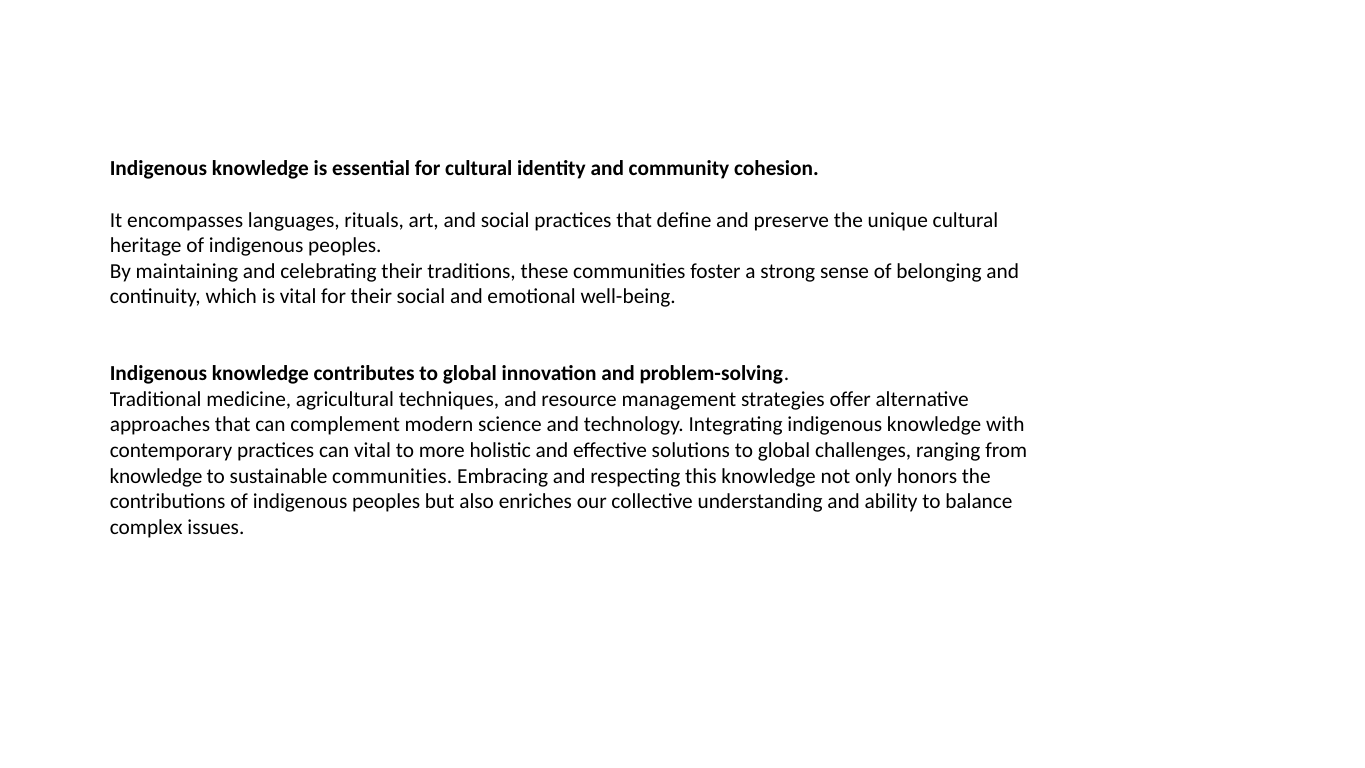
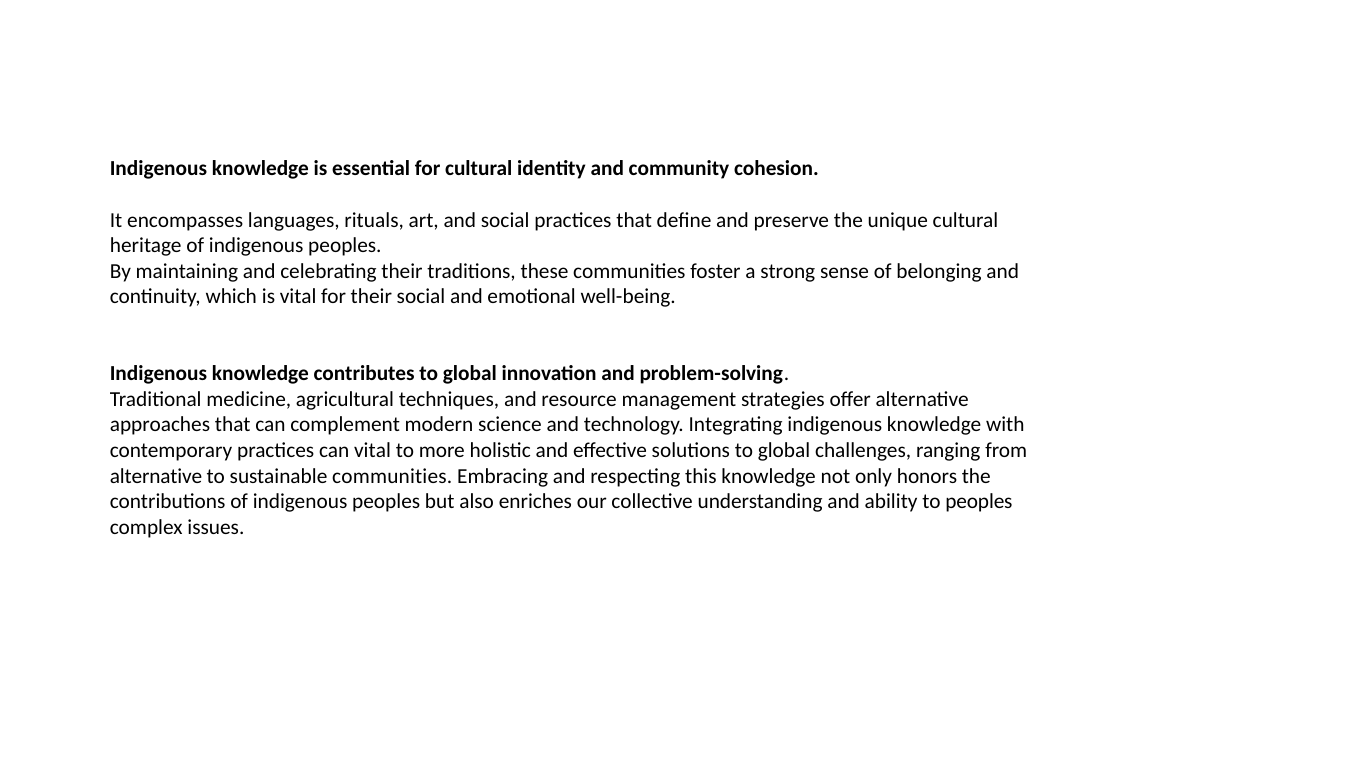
knowledge at (156, 476): knowledge -> alternative
to balance: balance -> peoples
